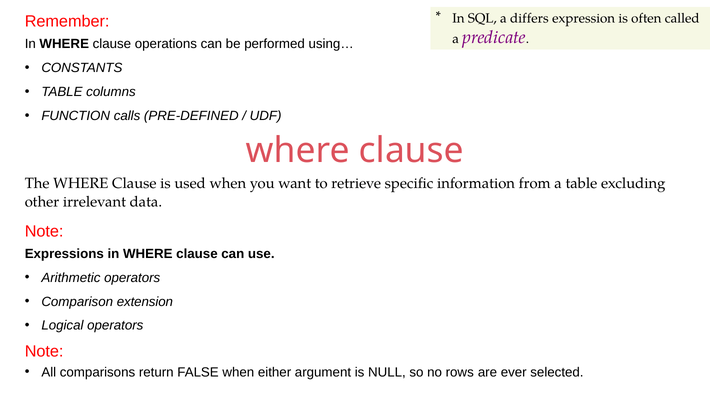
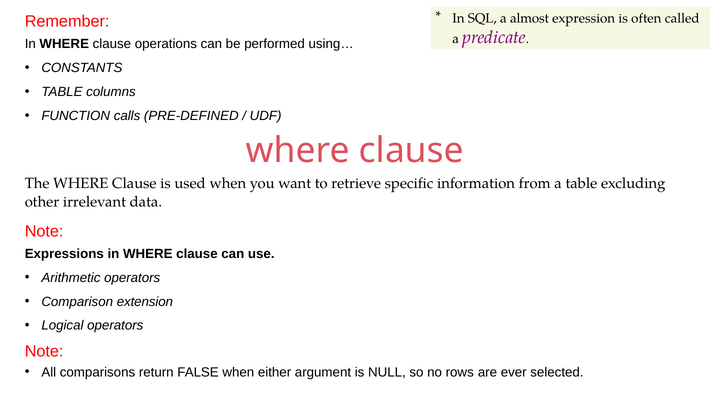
differs: differs -> almost
